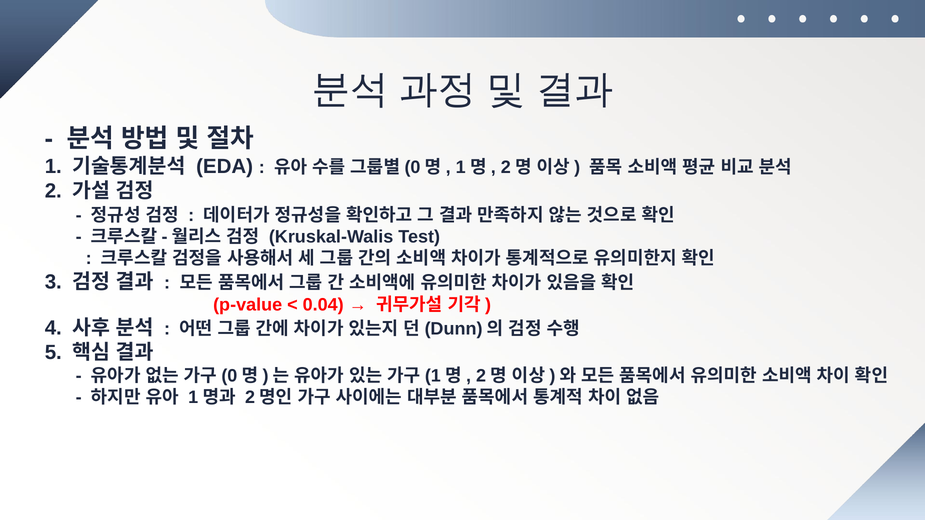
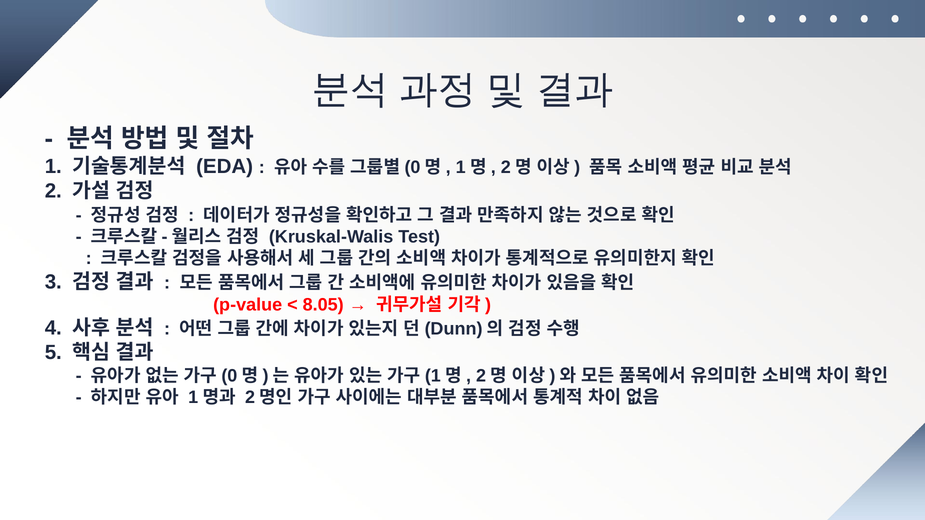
0.04: 0.04 -> 8.05
